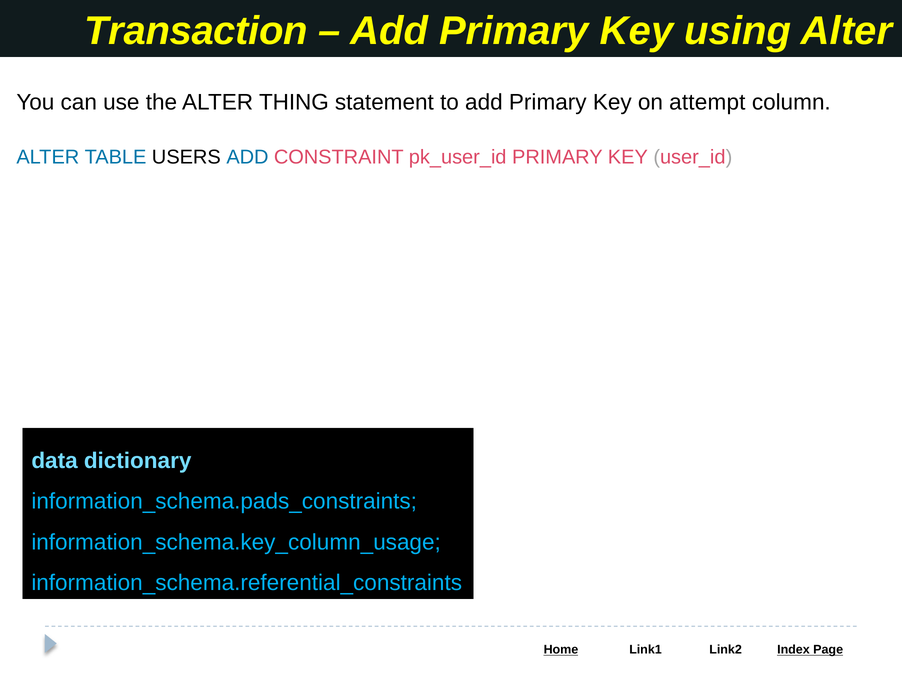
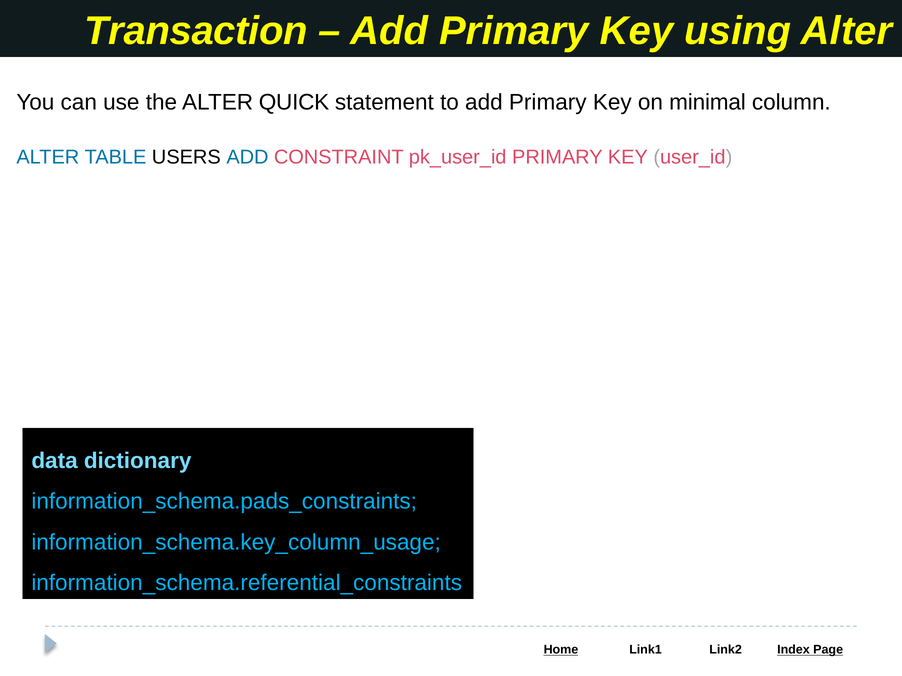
THING: THING -> QUICK
attempt: attempt -> minimal
